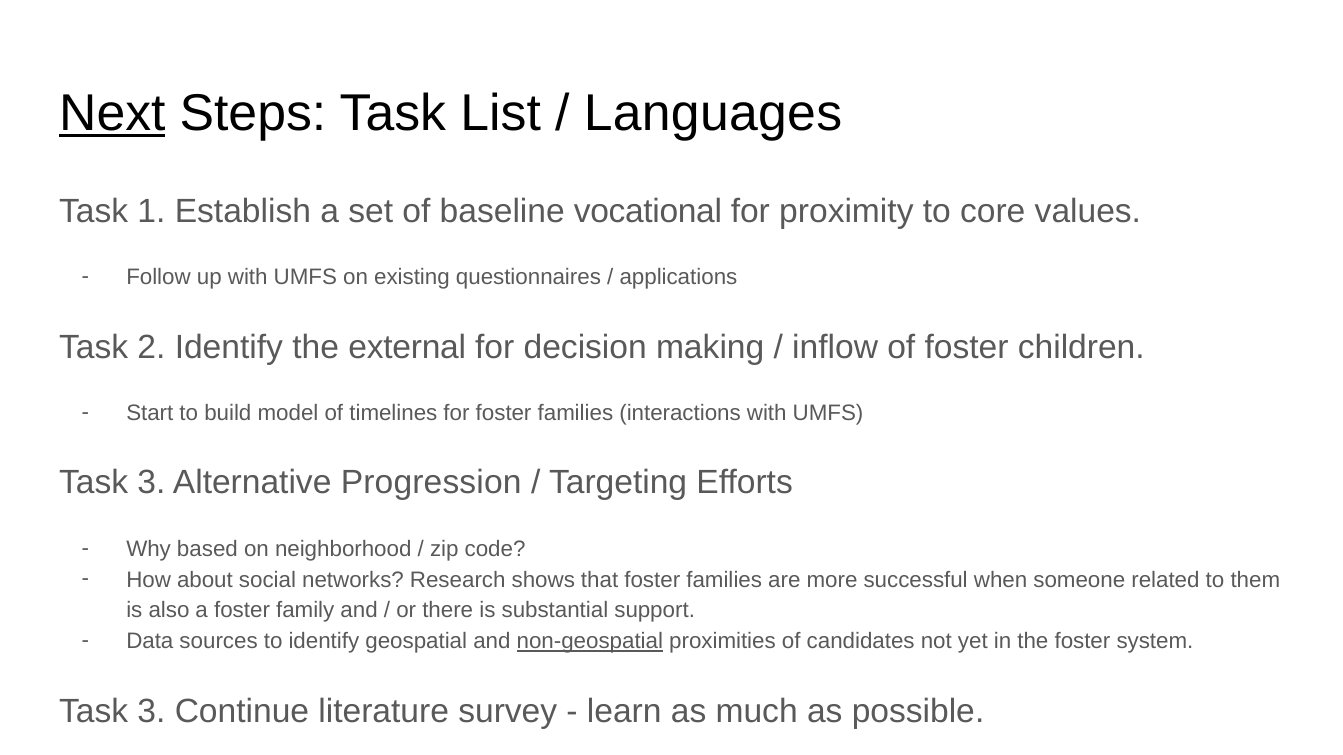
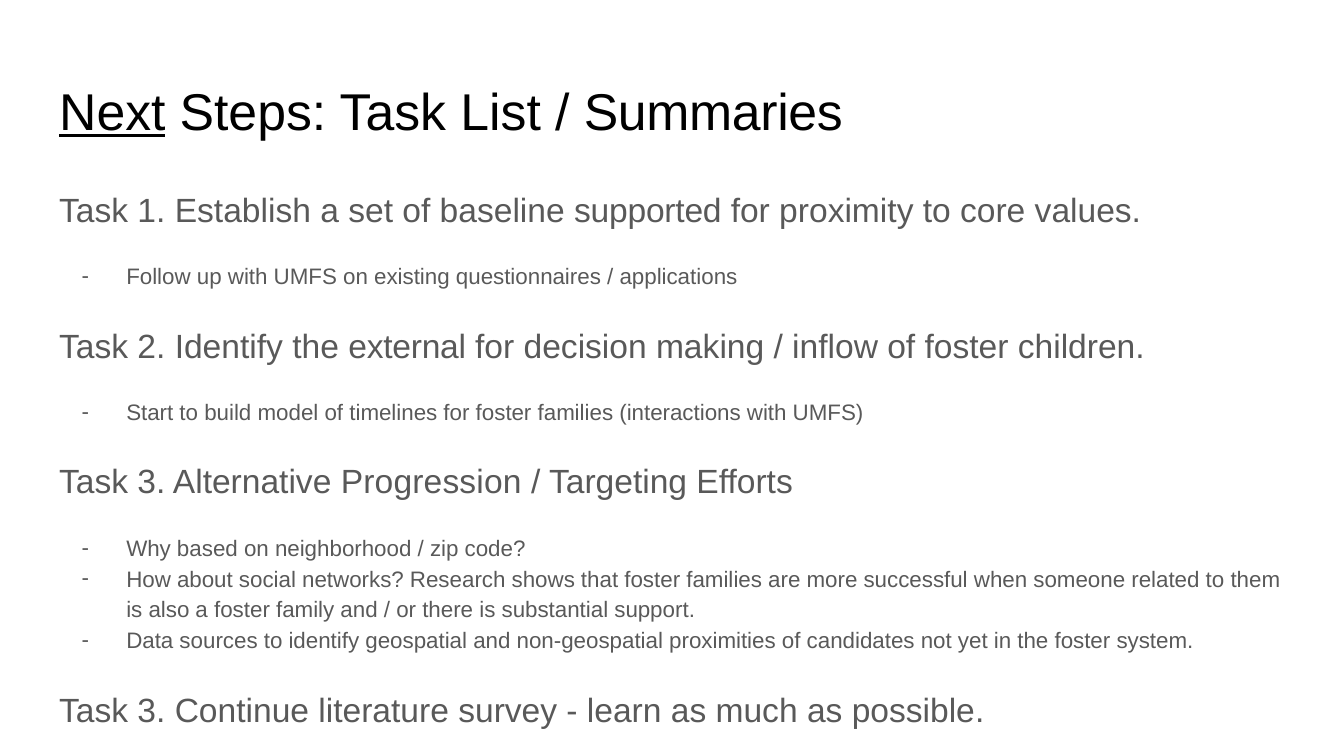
Languages: Languages -> Summaries
vocational: vocational -> supported
non-geospatial underline: present -> none
